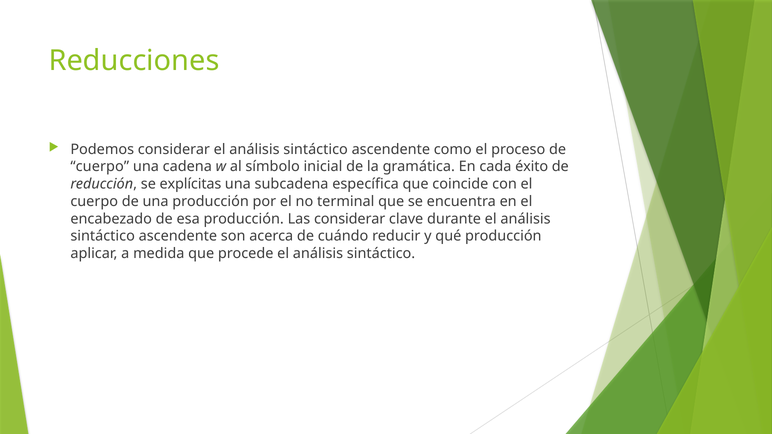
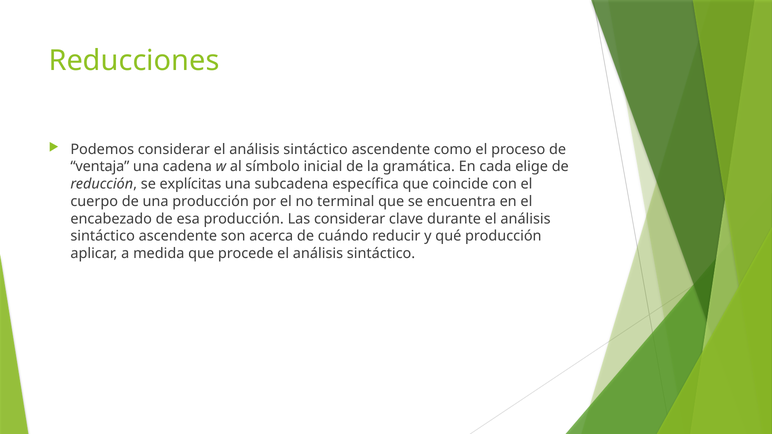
cuerpo at (100, 167): cuerpo -> ventaja
éxito: éxito -> elige
